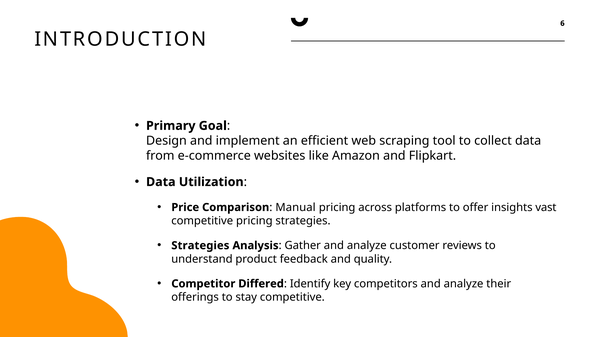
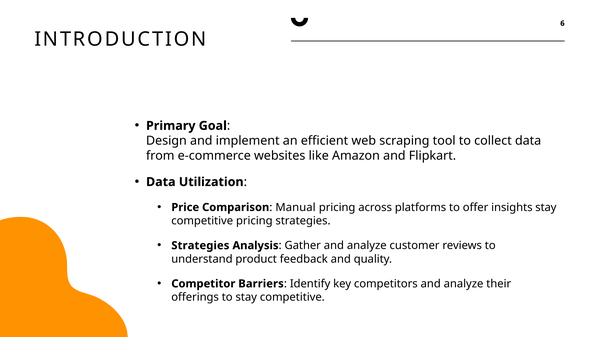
insights vast: vast -> stay
Differed: Differed -> Barriers
